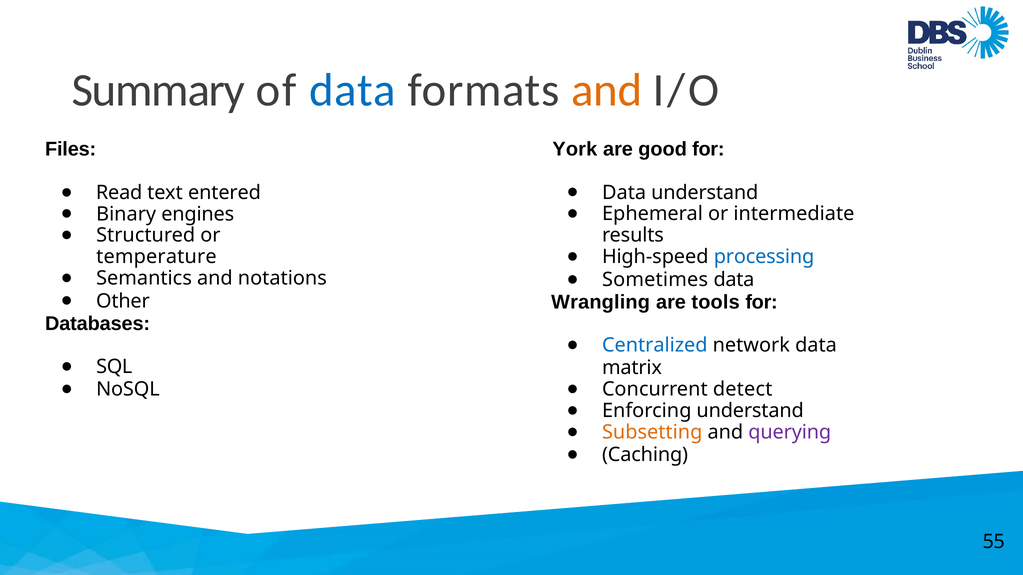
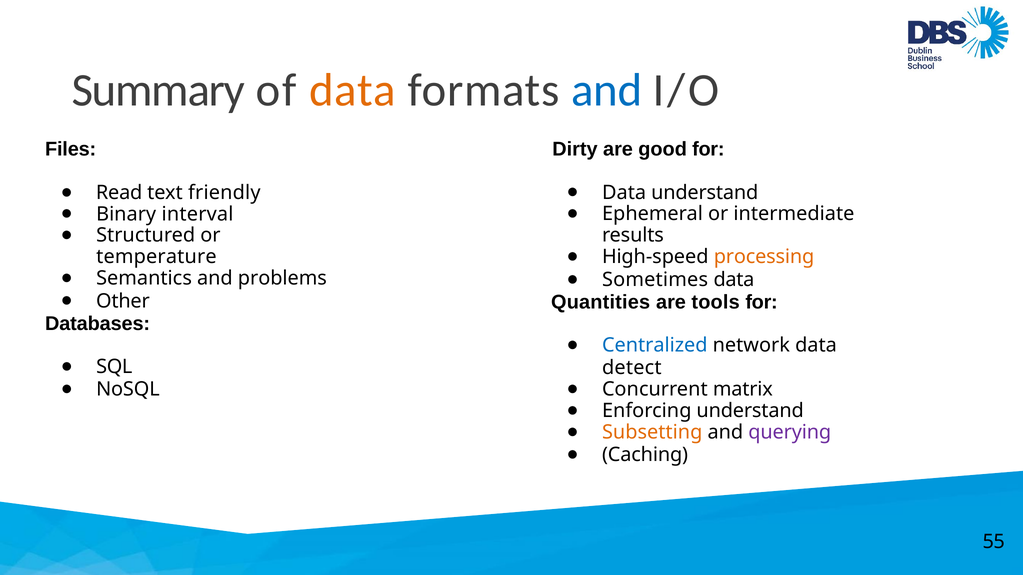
data at (352, 90) colour: blue -> orange
and at (607, 90) colour: orange -> blue
York: York -> Dirty
entered: entered -> friendly
engines: engines -> interval
processing colour: blue -> orange
notations: notations -> problems
Wrangling: Wrangling -> Quantities
matrix: matrix -> detect
detect: detect -> matrix
